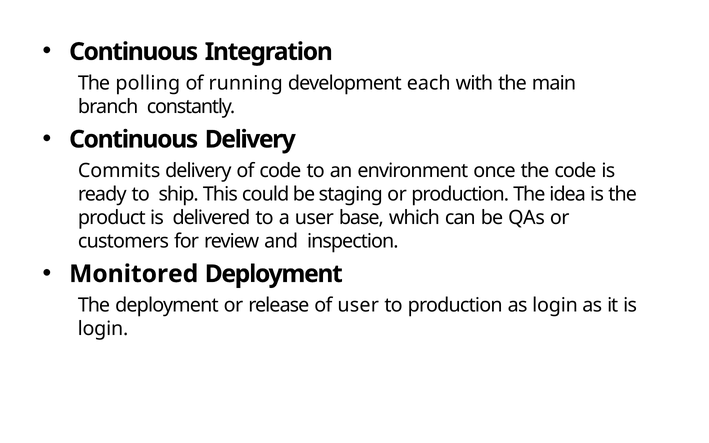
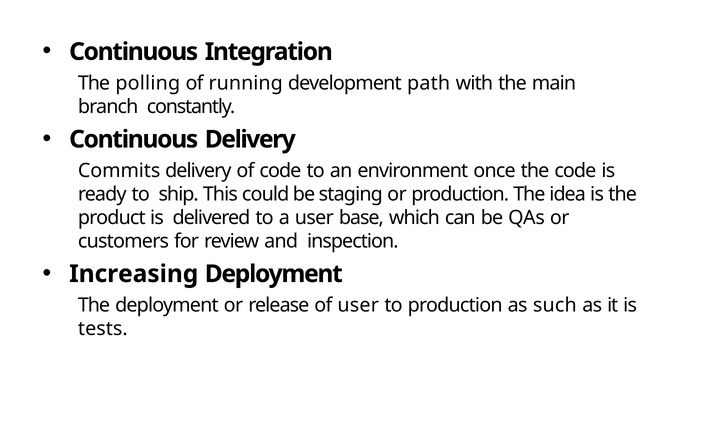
each: each -> path
Monitored: Monitored -> Increasing
as login: login -> such
login at (103, 329): login -> tests
